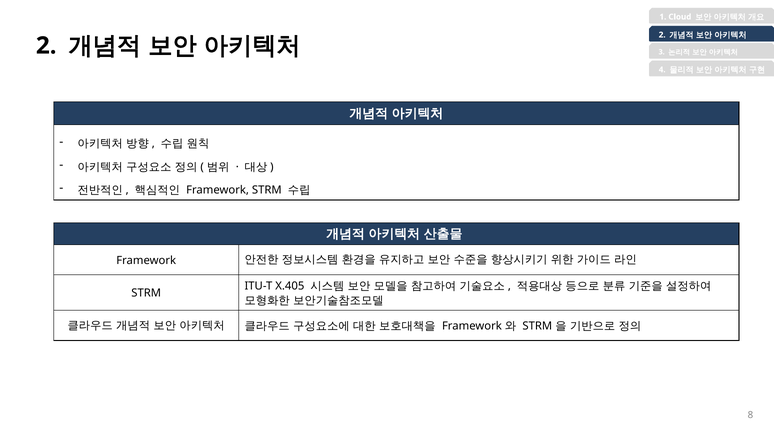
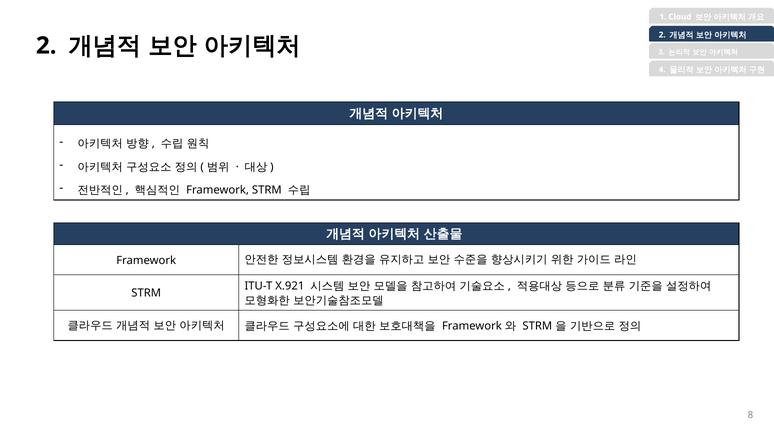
X.405: X.405 -> X.921
